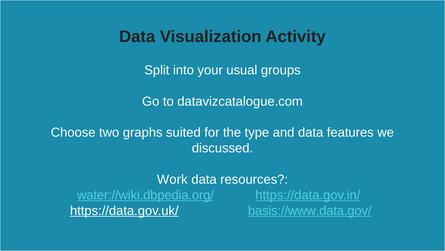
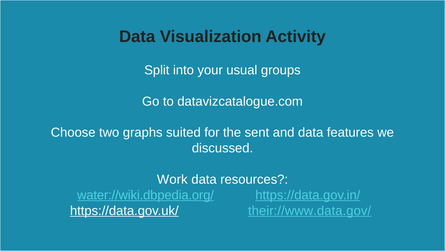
type: type -> sent
basis://www.data.gov/: basis://www.data.gov/ -> their://www.data.gov/
